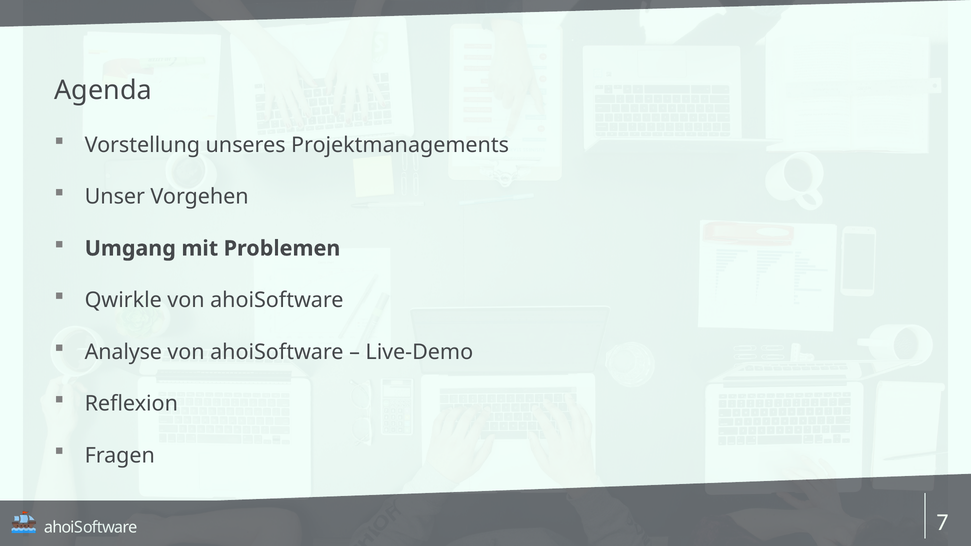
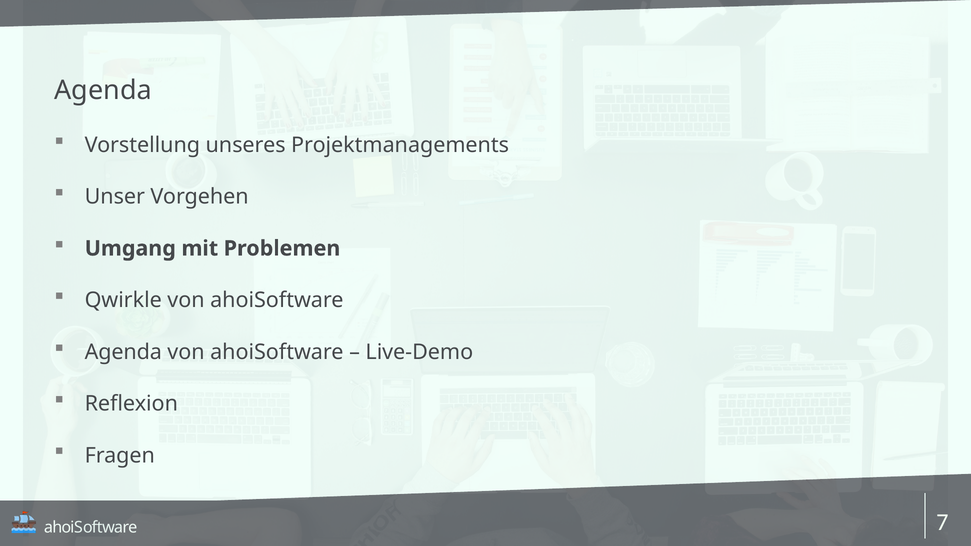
Analyse at (123, 352): Analyse -> Agenda
